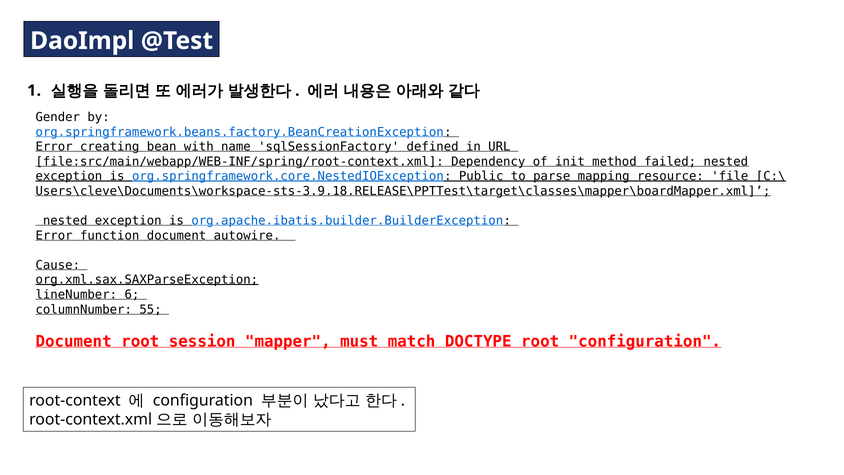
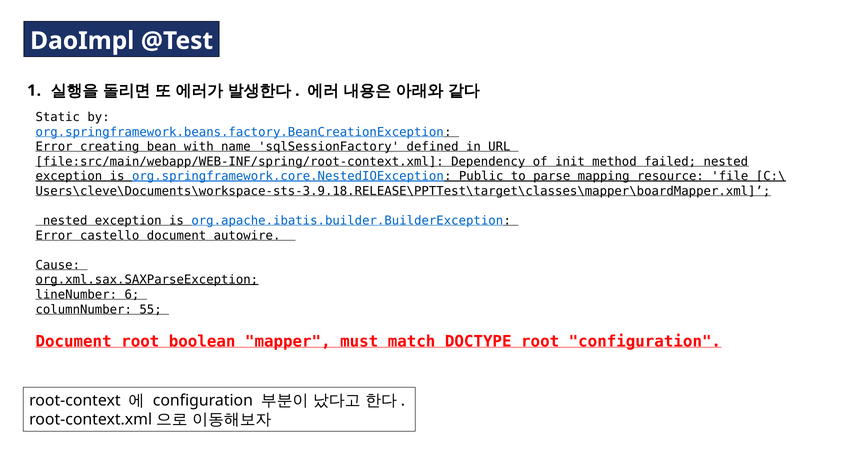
Gender: Gender -> Static
function: function -> castello
session: session -> boolean
